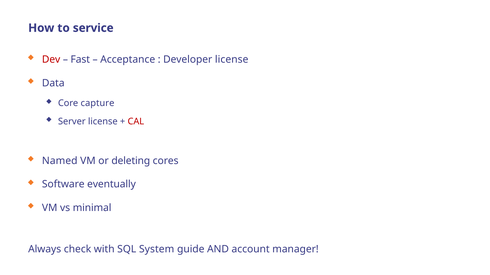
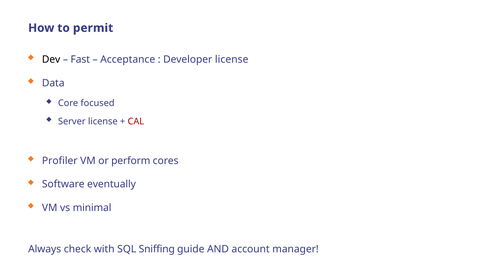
service: service -> permit
Dev colour: red -> black
capture: capture -> focused
Named: Named -> Profiler
deleting: deleting -> perform
System: System -> Sniffing
